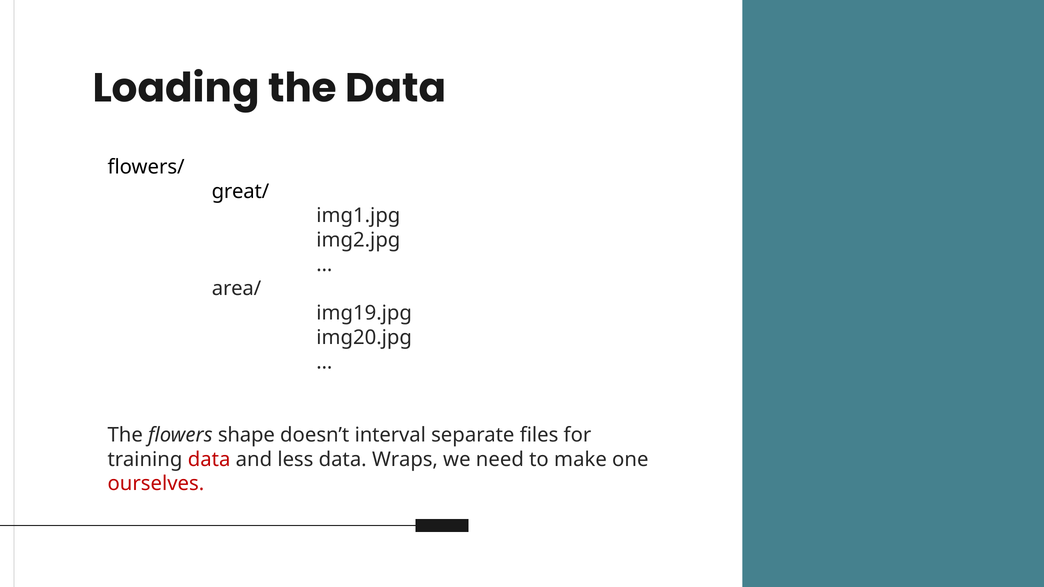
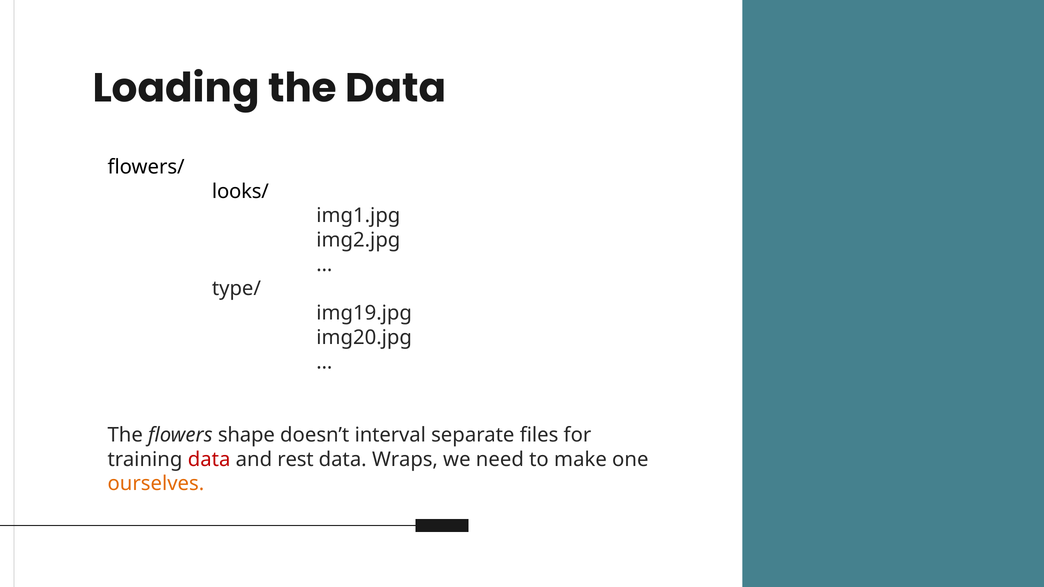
great/: great/ -> looks/
area/: area/ -> type/
less: less -> rest
ourselves colour: red -> orange
